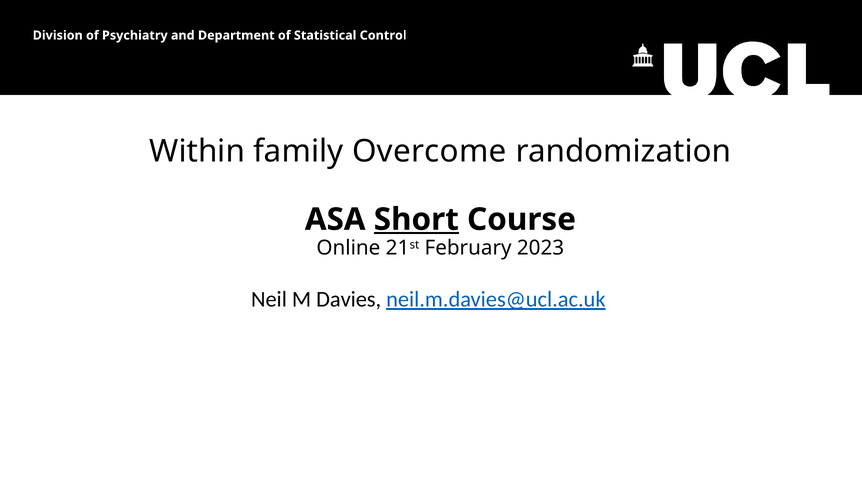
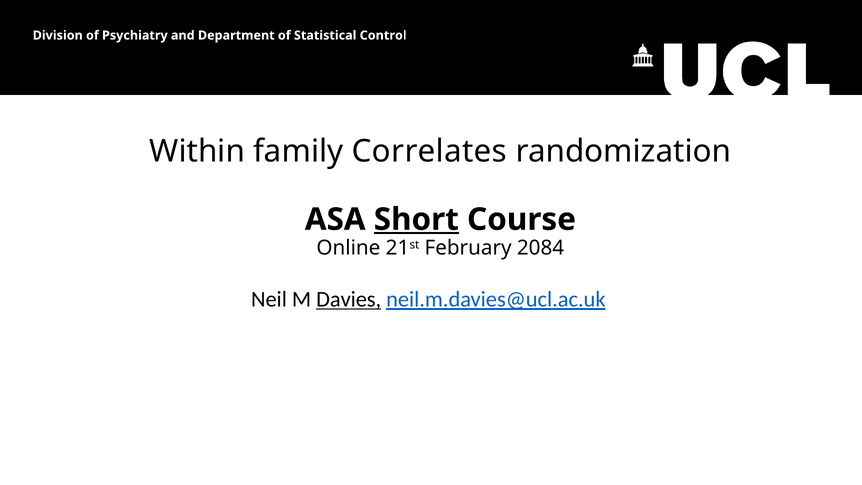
Overcome: Overcome -> Correlates
2023: 2023 -> 2084
Davies underline: none -> present
